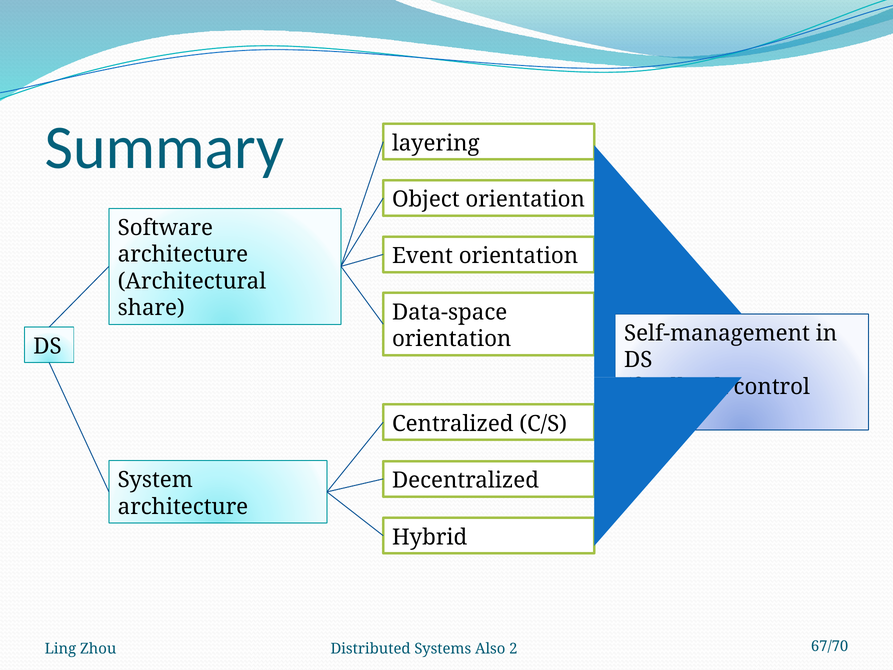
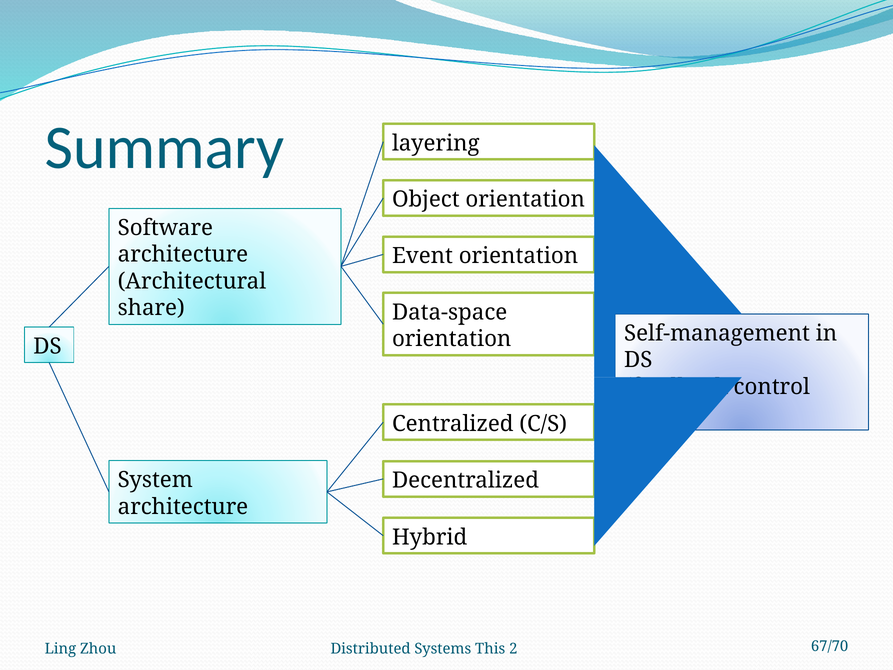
Also: Also -> This
